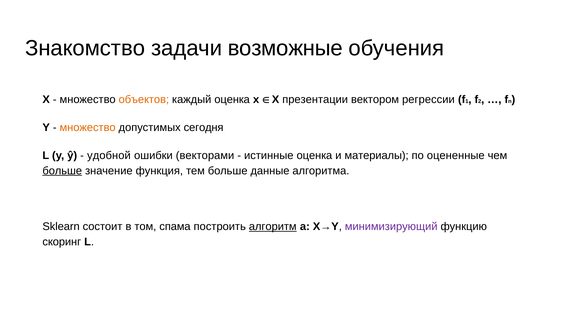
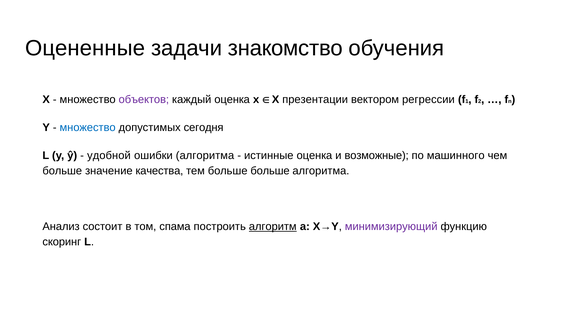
Знакомство: Знакомство -> Оцененные
возможные: возможные -> знакомство
объектов colour: orange -> purple
множество at (88, 128) colour: orange -> blue
ошибки векторами: векторами -> алгоритма
материалы: материалы -> возможные
оцененные: оцененные -> машинного
больше at (62, 171) underline: present -> none
функция: функция -> качества
больше данные: данные -> больше
Sklearn: Sklearn -> Анализ
